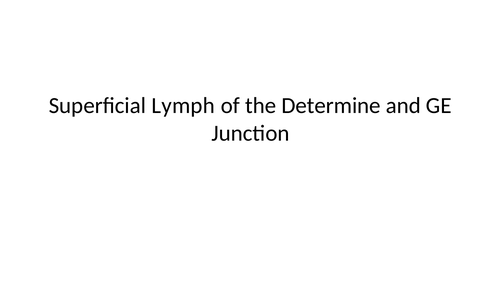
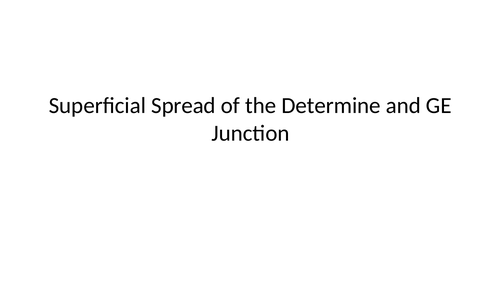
Lymph: Lymph -> Spread
